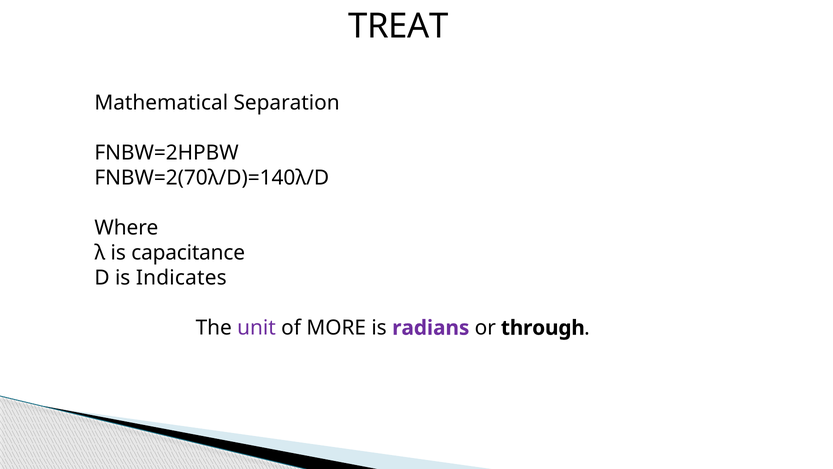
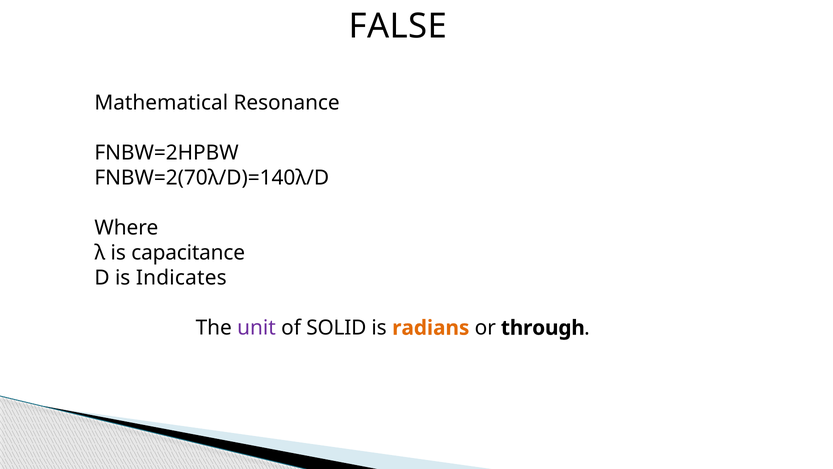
TREAT: TREAT -> FALSE
Separation: Separation -> Resonance
MORE: MORE -> SOLID
radians colour: purple -> orange
